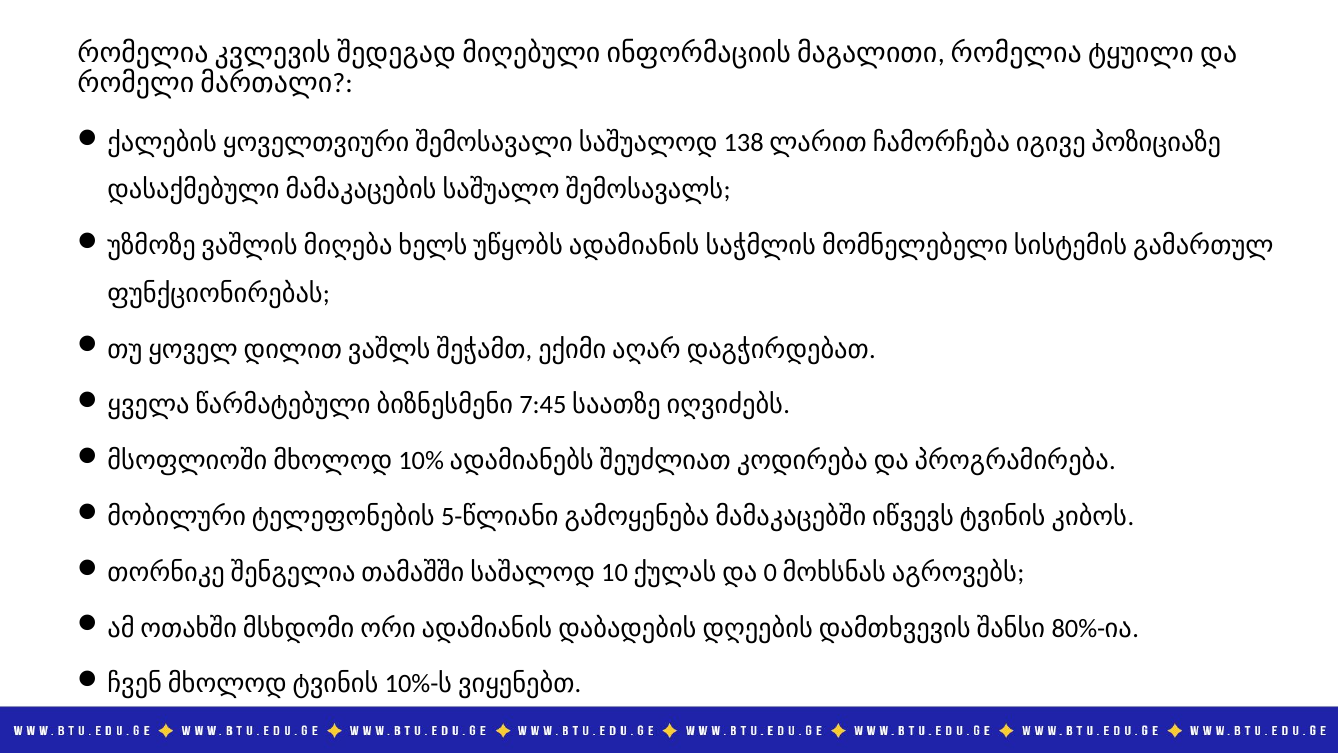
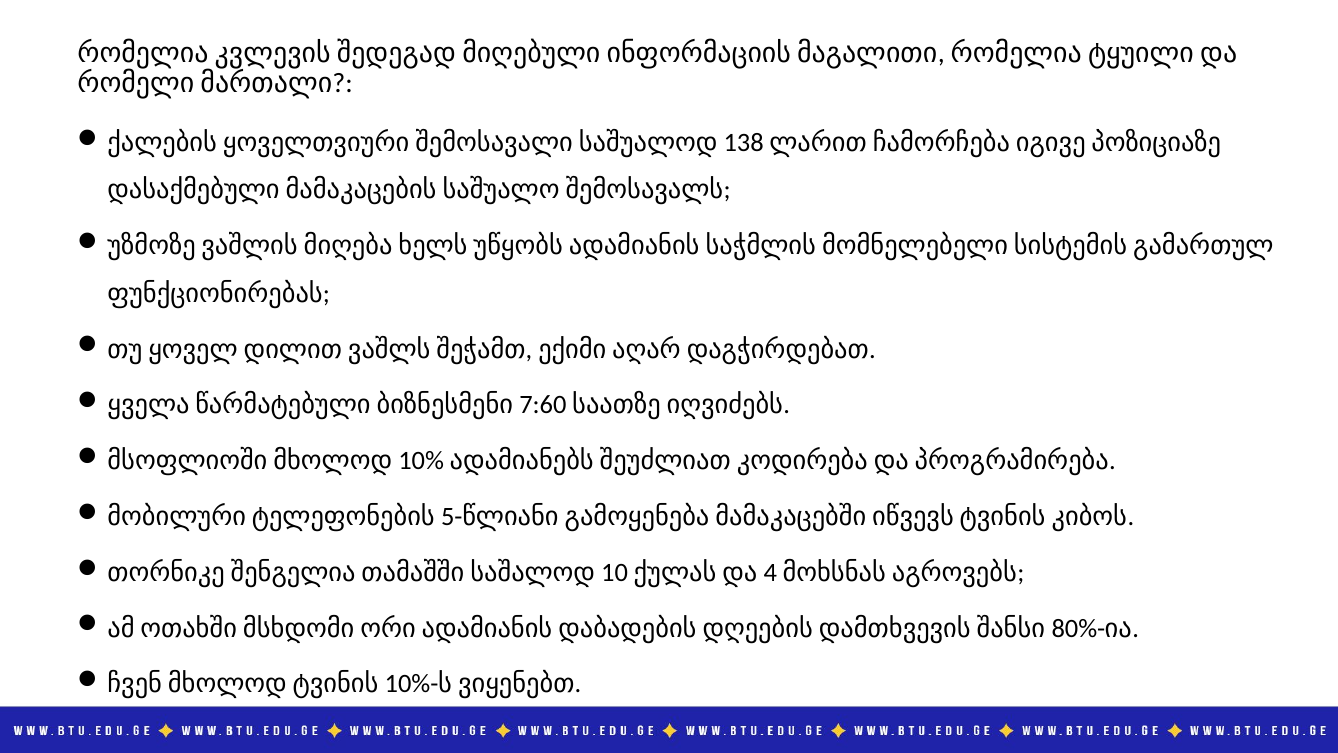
7:45: 7:45 -> 7:60
0: 0 -> 4
